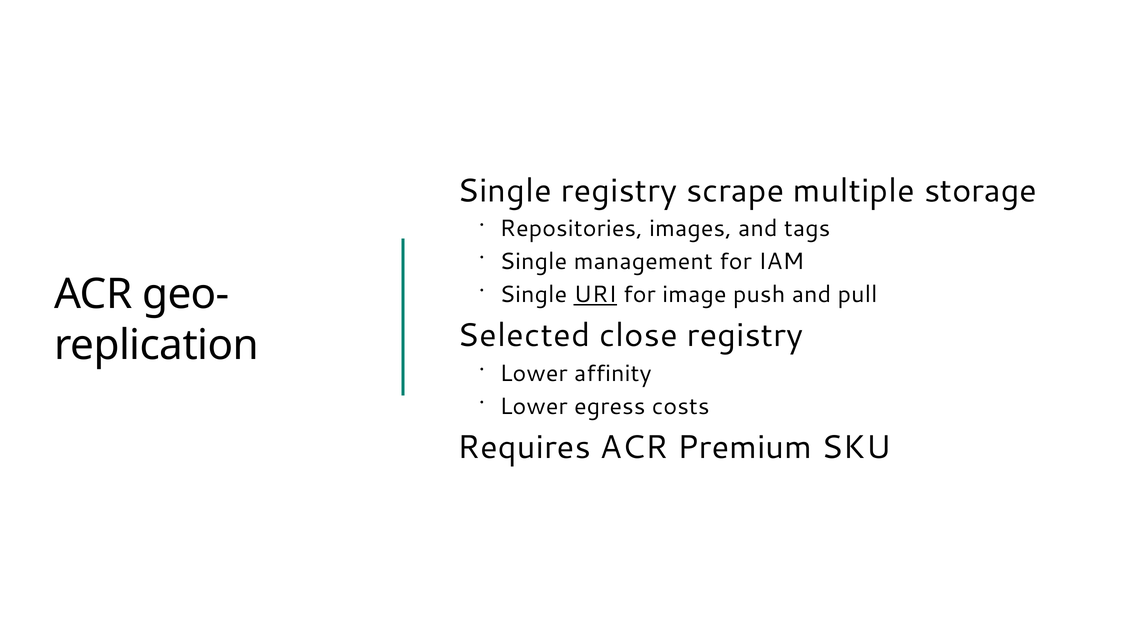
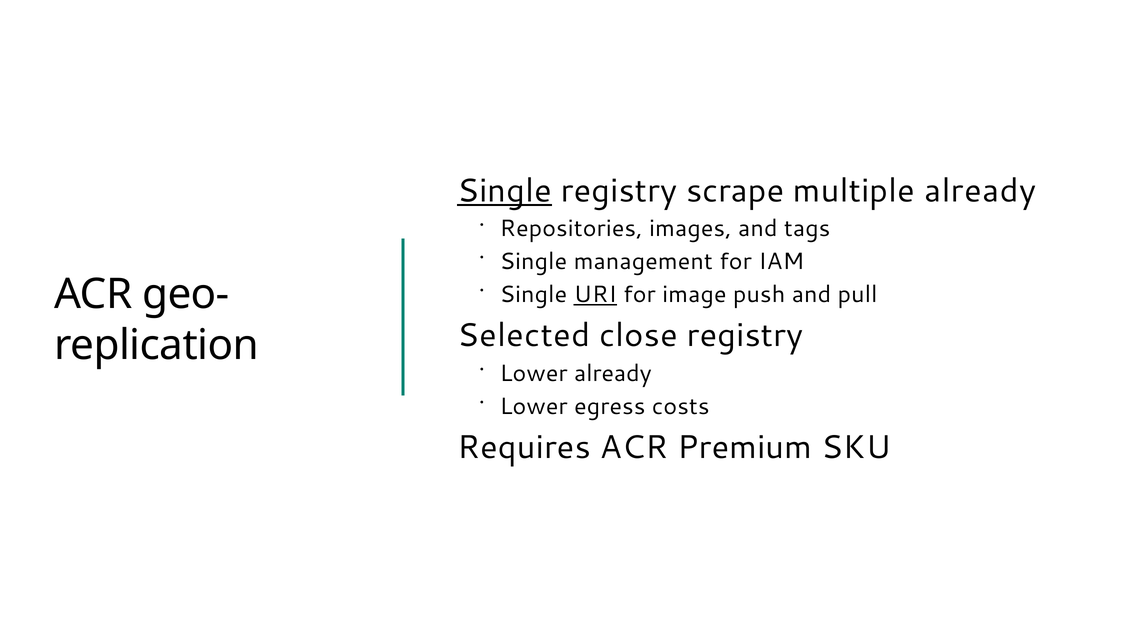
Single at (505, 191) underline: none -> present
multiple storage: storage -> already
Lower affinity: affinity -> already
